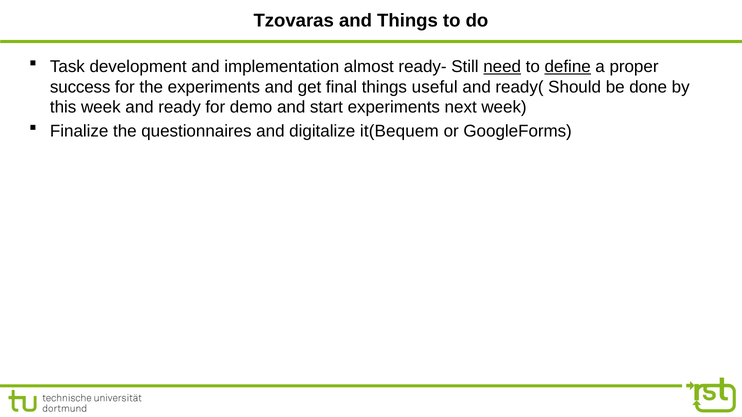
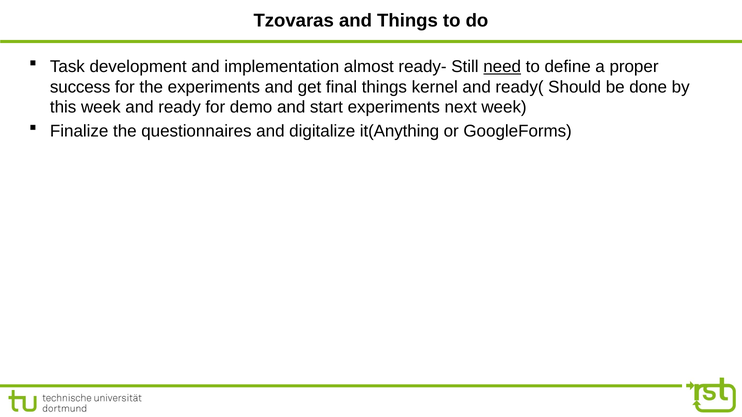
define underline: present -> none
useful: useful -> kernel
it(Bequem: it(Bequem -> it(Anything
